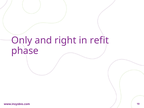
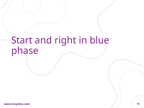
Only: Only -> Start
refit: refit -> blue
